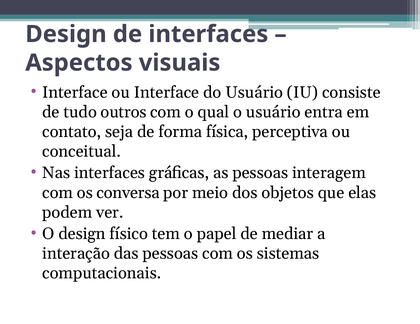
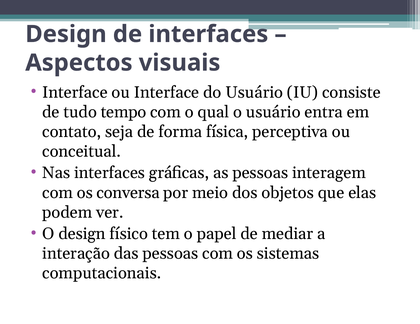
outros: outros -> tempo
